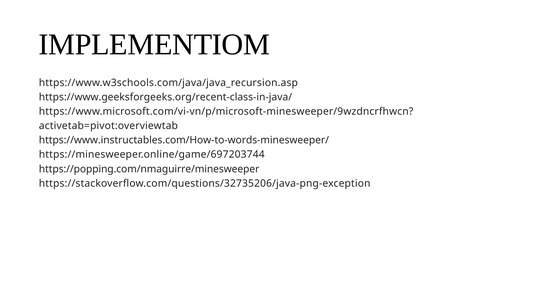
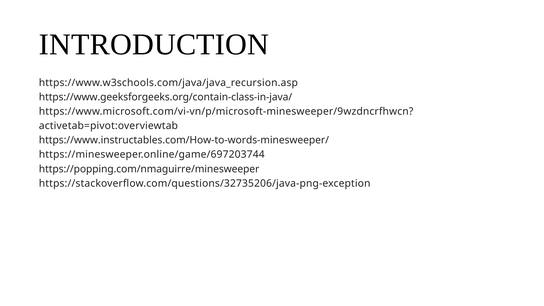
IMPLEMENTIOM: IMPLEMENTIOM -> INTRODUCTION
https://www.geeksforgeeks.org/recent-class-in-java/: https://www.geeksforgeeks.org/recent-class-in-java/ -> https://www.geeksforgeeks.org/contain-class-in-java/
